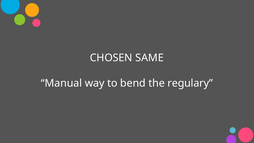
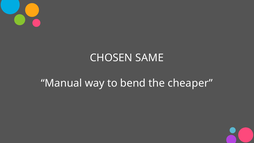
regulary: regulary -> cheaper
